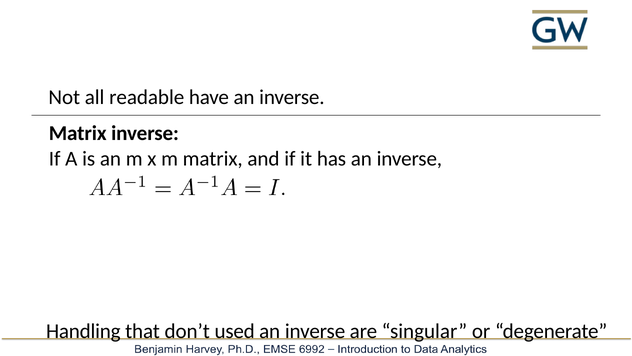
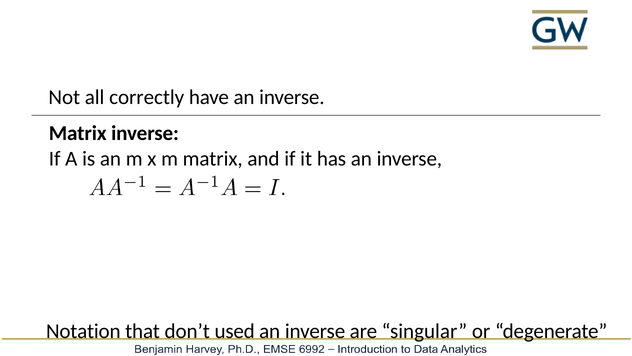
readable: readable -> correctly
Handling: Handling -> Notation
